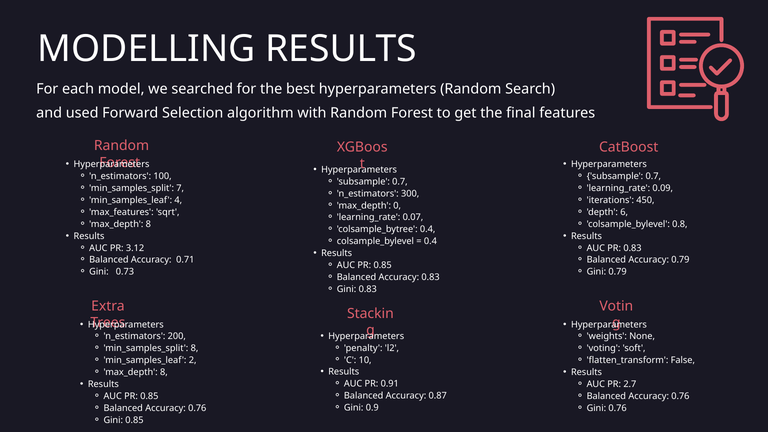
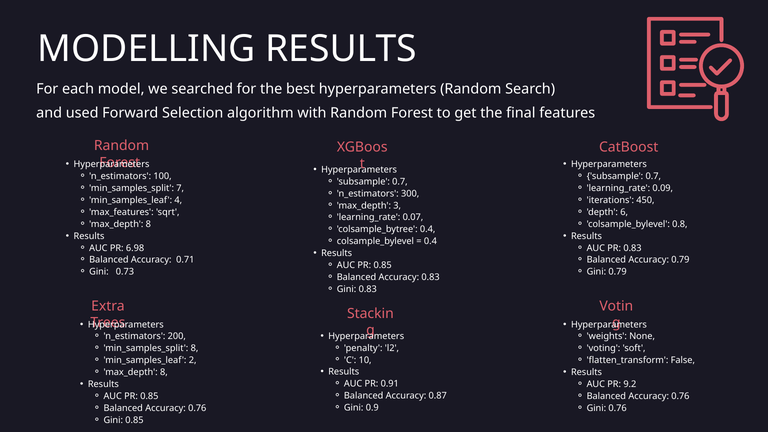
0: 0 -> 3
3.12: 3.12 -> 6.98
2.7: 2.7 -> 9.2
